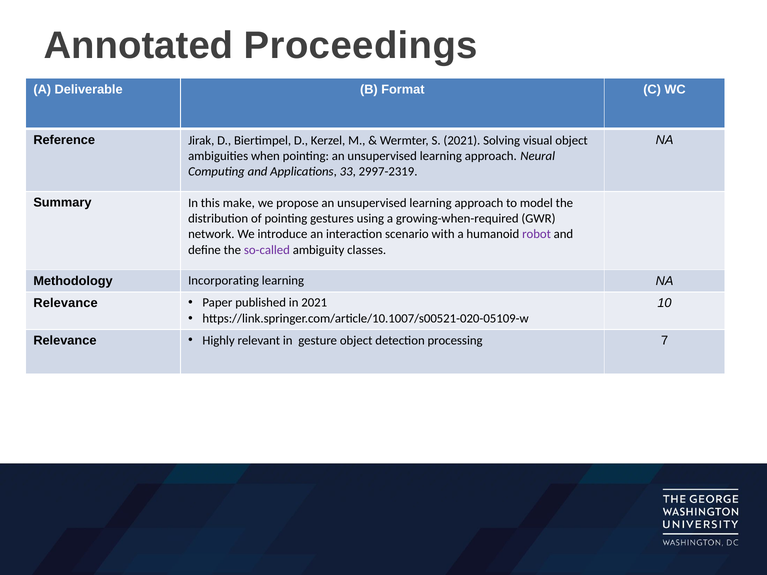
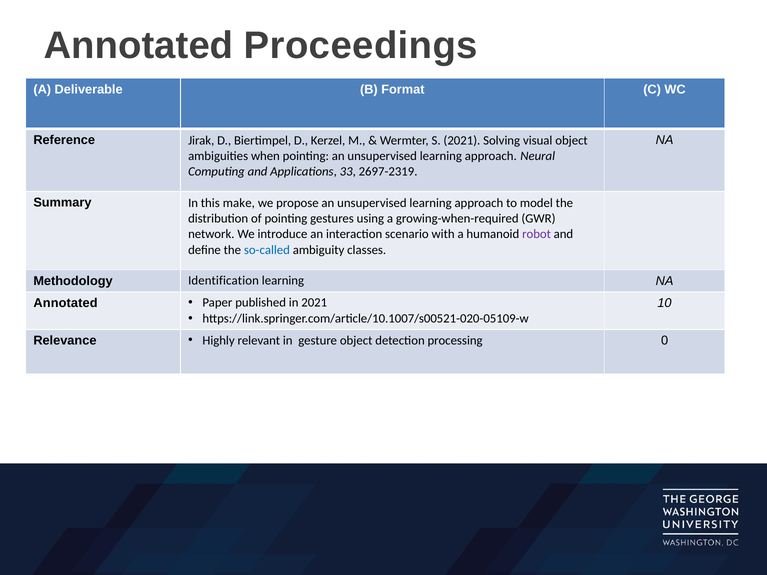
2997-2319: 2997-2319 -> 2697-2319
so-called colour: purple -> blue
Incorporating: Incorporating -> Identification
Relevance at (66, 303): Relevance -> Annotated
7: 7 -> 0
